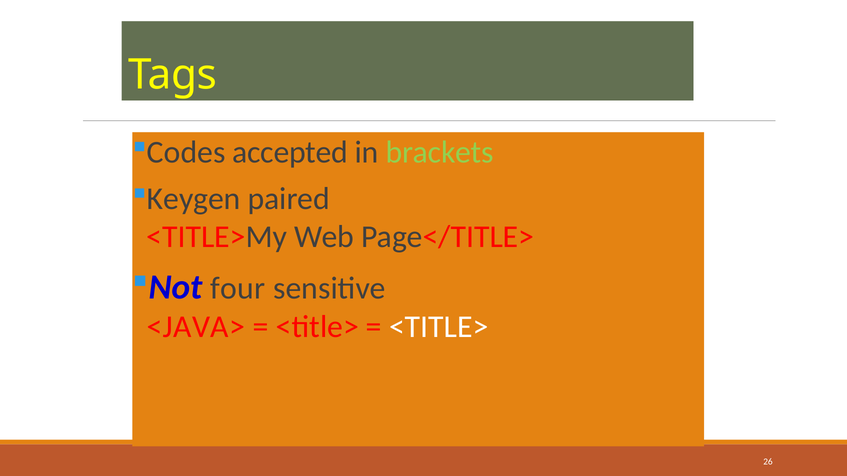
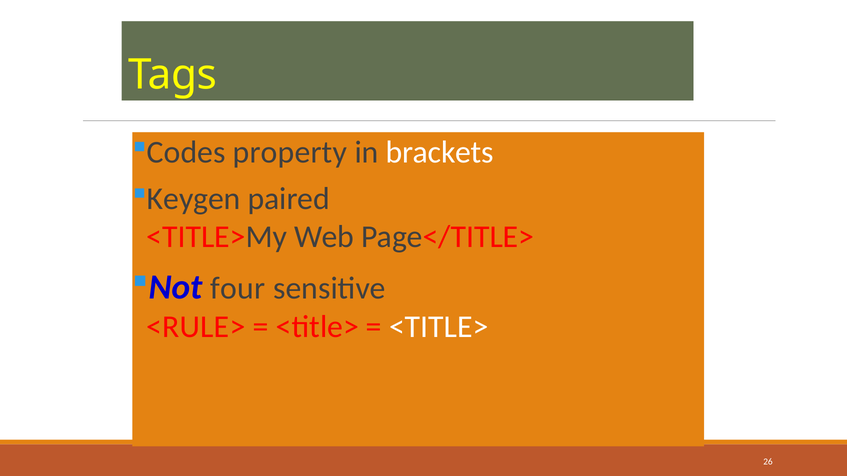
accepted: accepted -> property
brackets colour: light green -> white
<JAVA>: <JAVA> -> <RULE>
